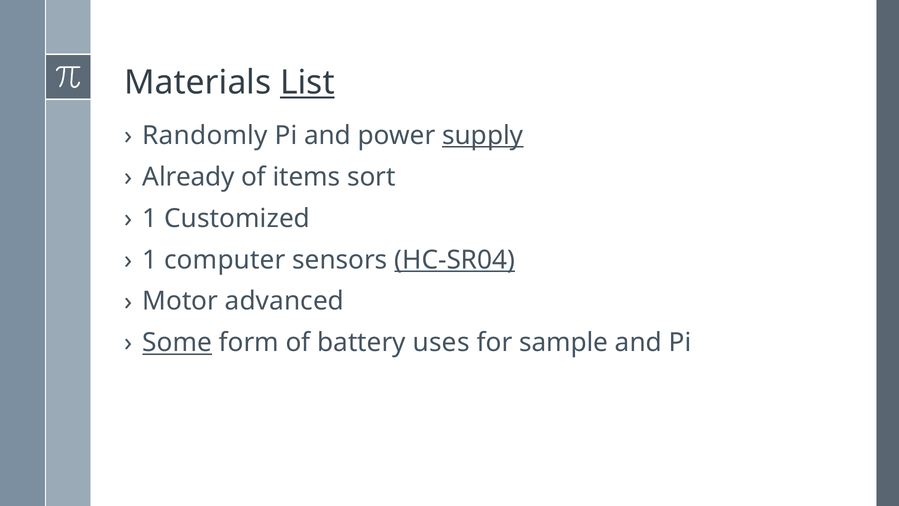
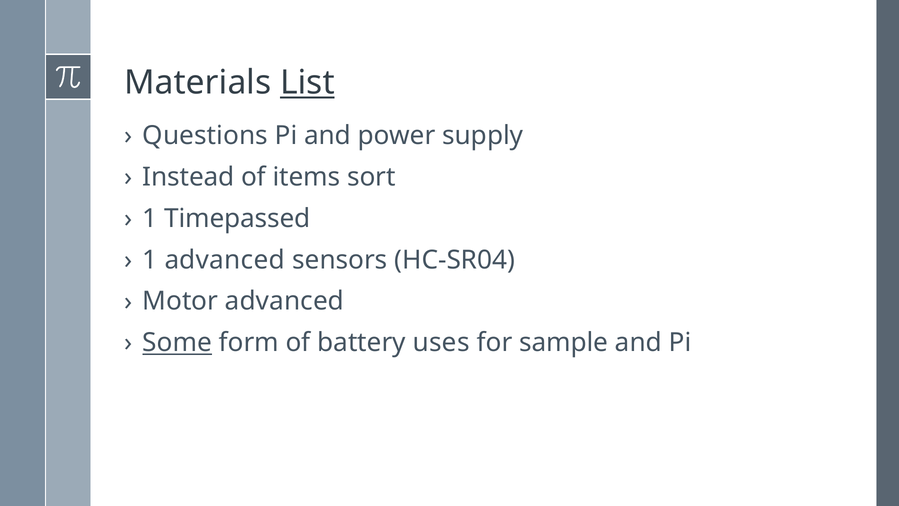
Randomly: Randomly -> Questions
supply underline: present -> none
Already: Already -> Instead
Customized: Customized -> Timepassed
1 computer: computer -> advanced
HC-SR04 underline: present -> none
